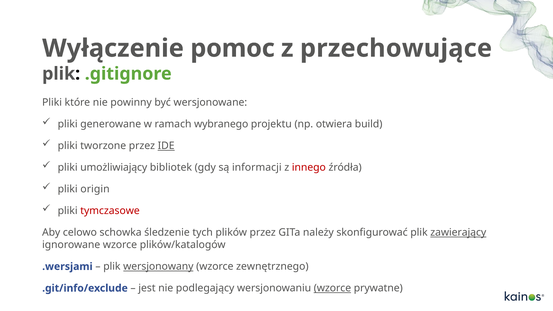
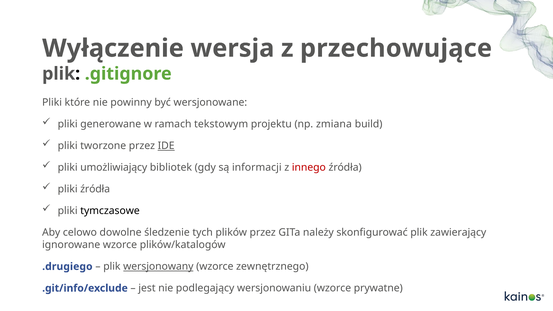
pomoc: pomoc -> wersja
wybranego: wybranego -> tekstowym
otwiera: otwiera -> zmiana
pliki origin: origin -> źródła
tymczasowe colour: red -> black
schowka: schowka -> dowolne
zawierający underline: present -> none
.wersjami: .wersjami -> .drugiego
wzorce at (332, 288) underline: present -> none
